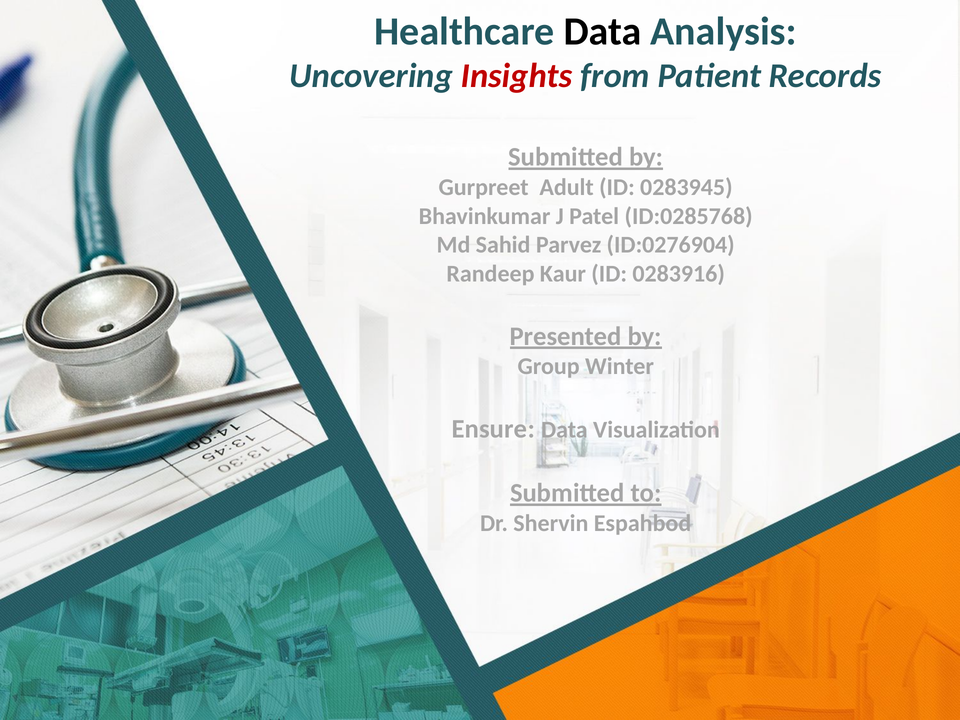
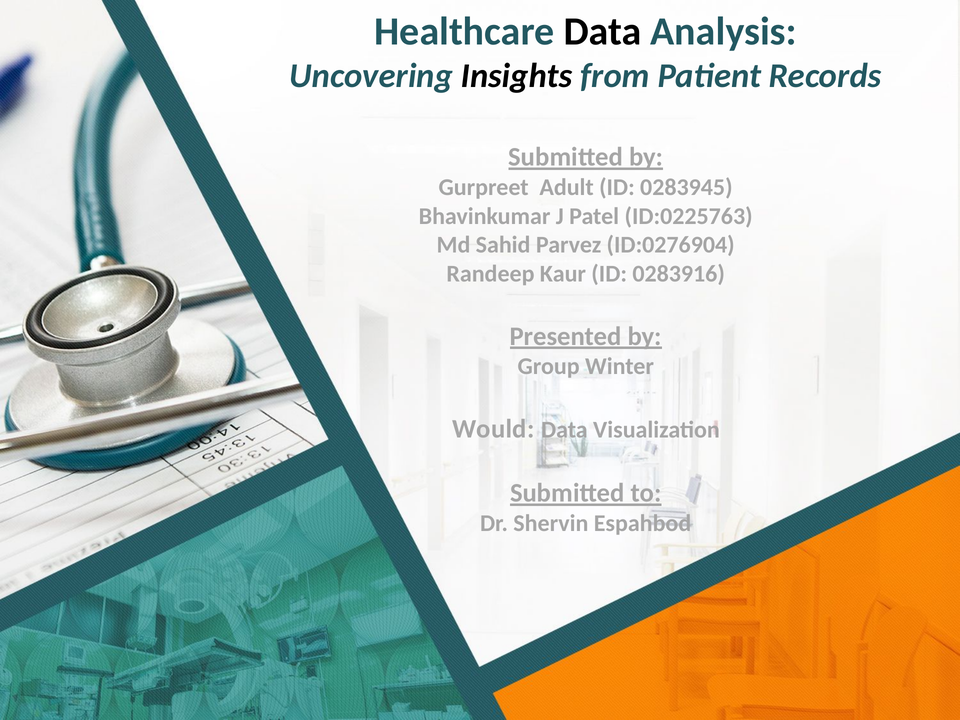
Insights colour: red -> black
ID:0285768: ID:0285768 -> ID:0225763
Ensure: Ensure -> Would
